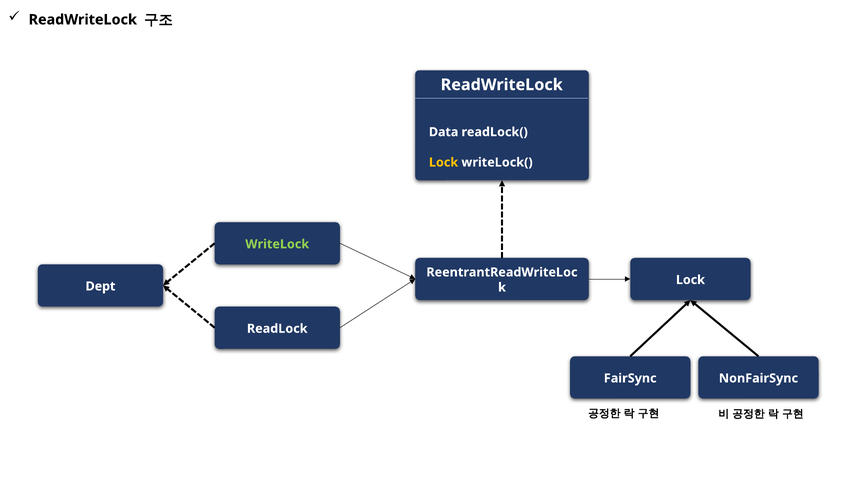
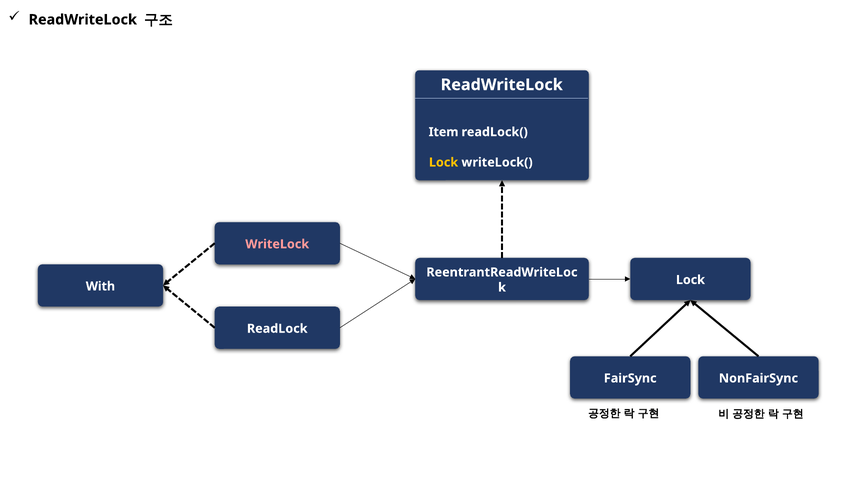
Data: Data -> Item
WriteLock colour: light green -> pink
Dept: Dept -> With
